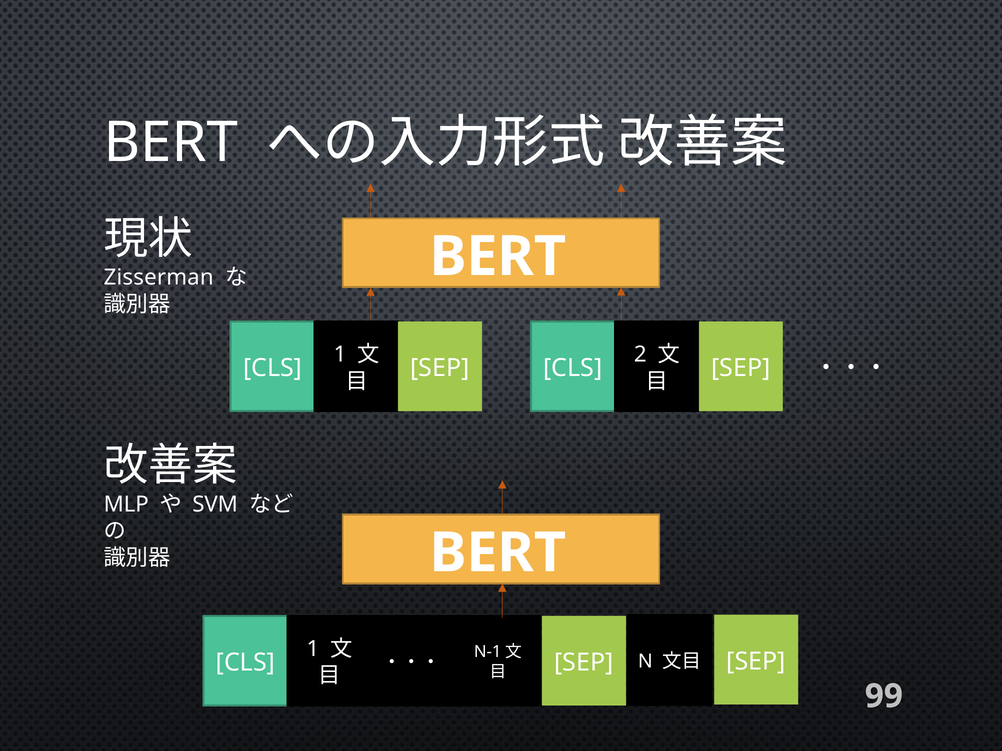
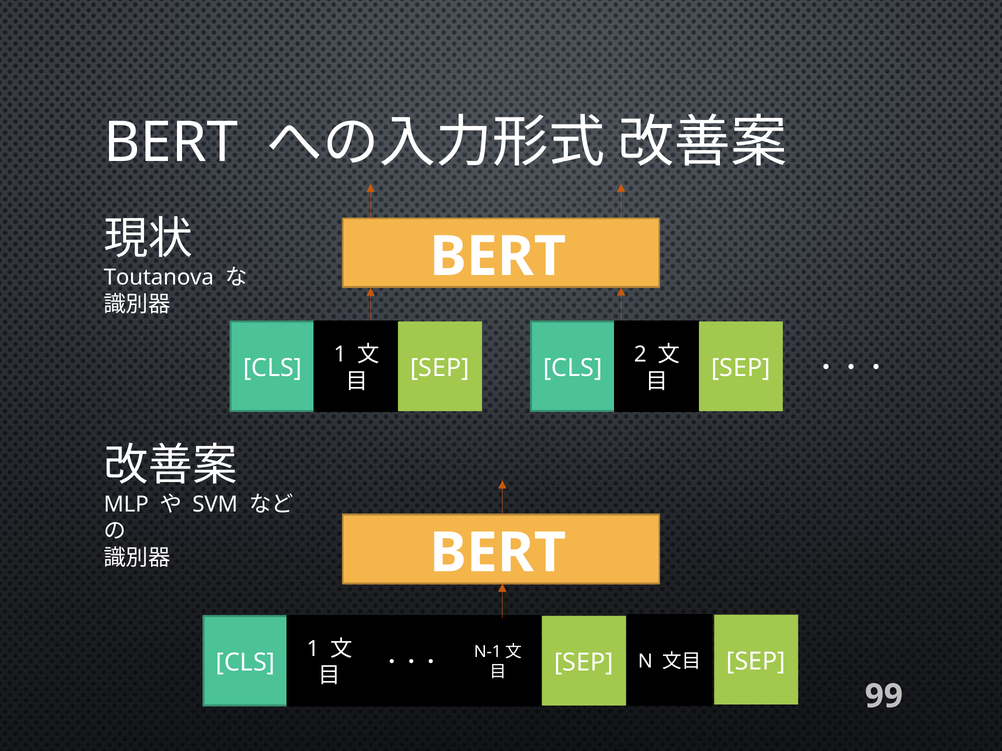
Zisserman: Zisserman -> Toutanova
